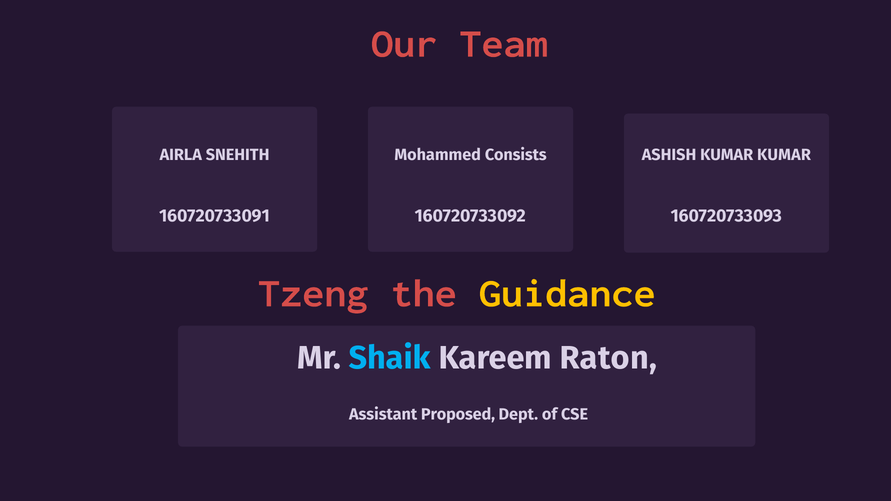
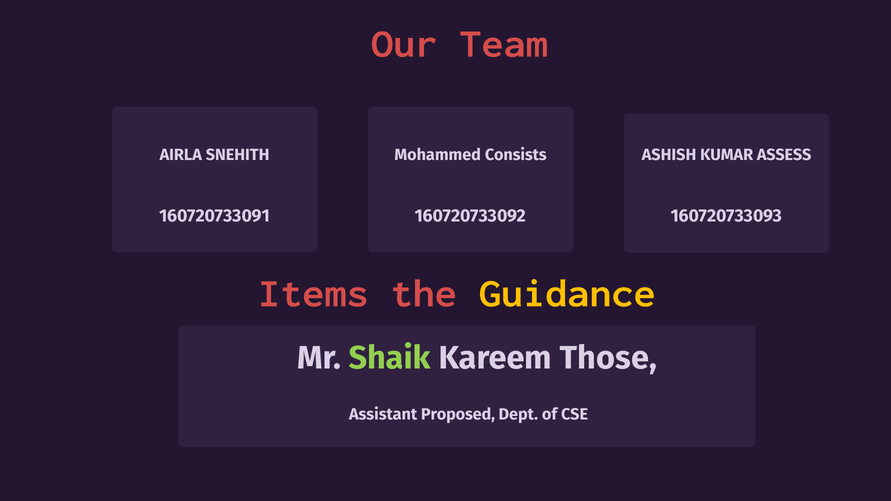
KUMAR KUMAR: KUMAR -> ASSESS
Tzeng: Tzeng -> Items
Shaik colour: light blue -> light green
Raton: Raton -> Those
